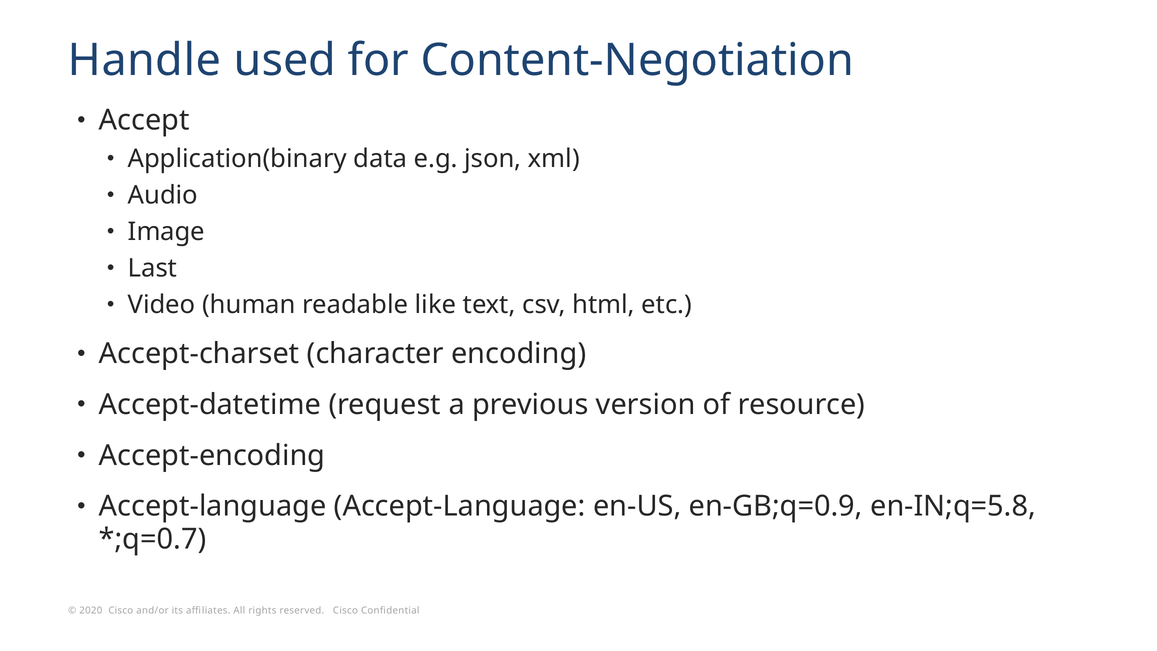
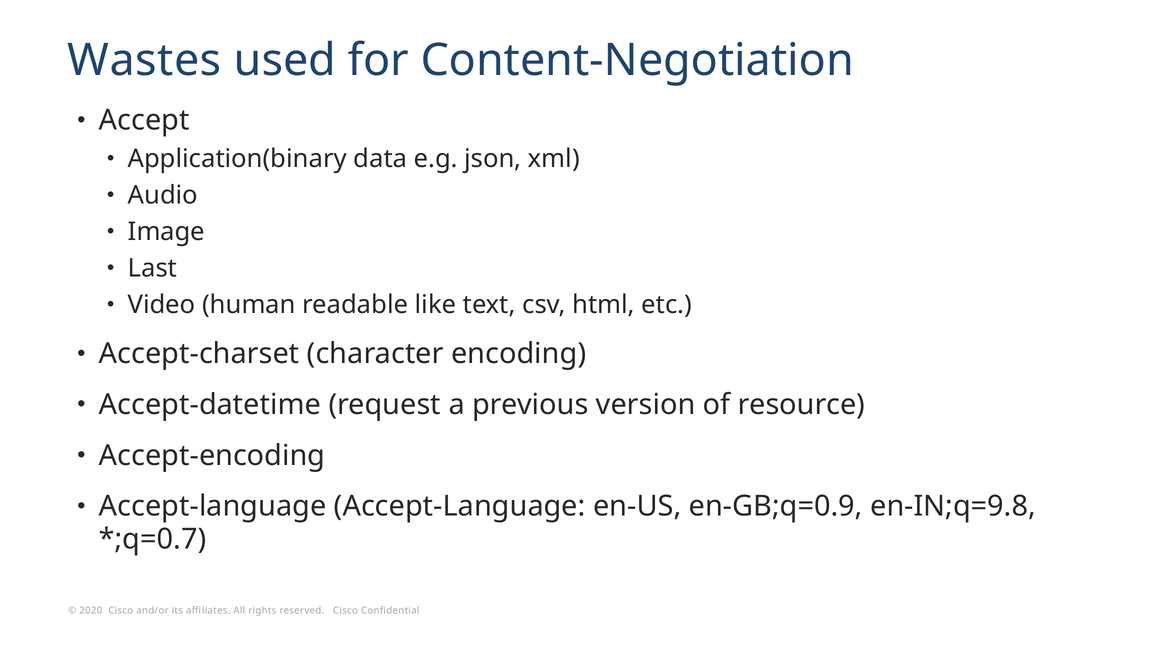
Handle: Handle -> Wastes
en-IN;q=5.8: en-IN;q=5.8 -> en-IN;q=9.8
